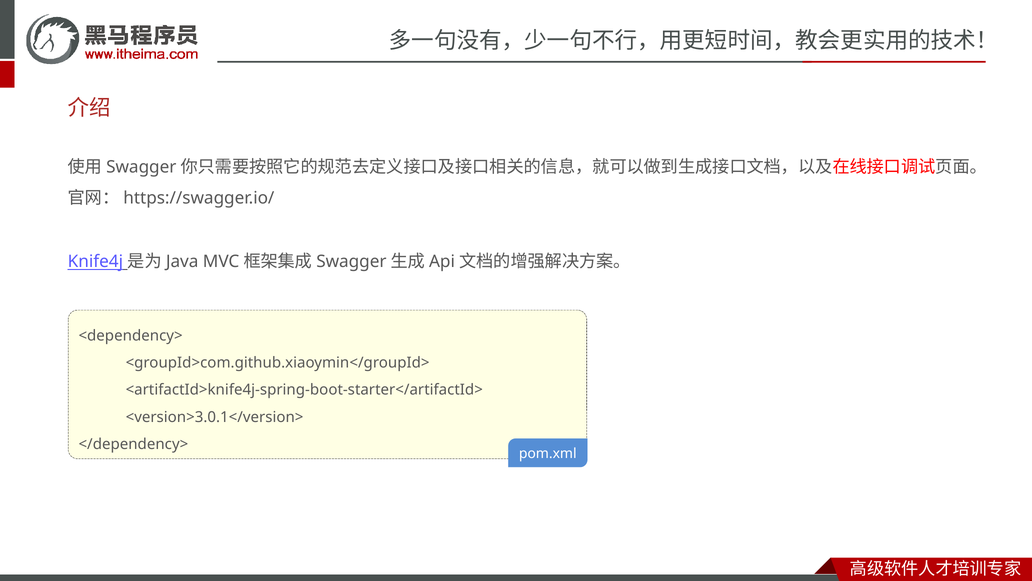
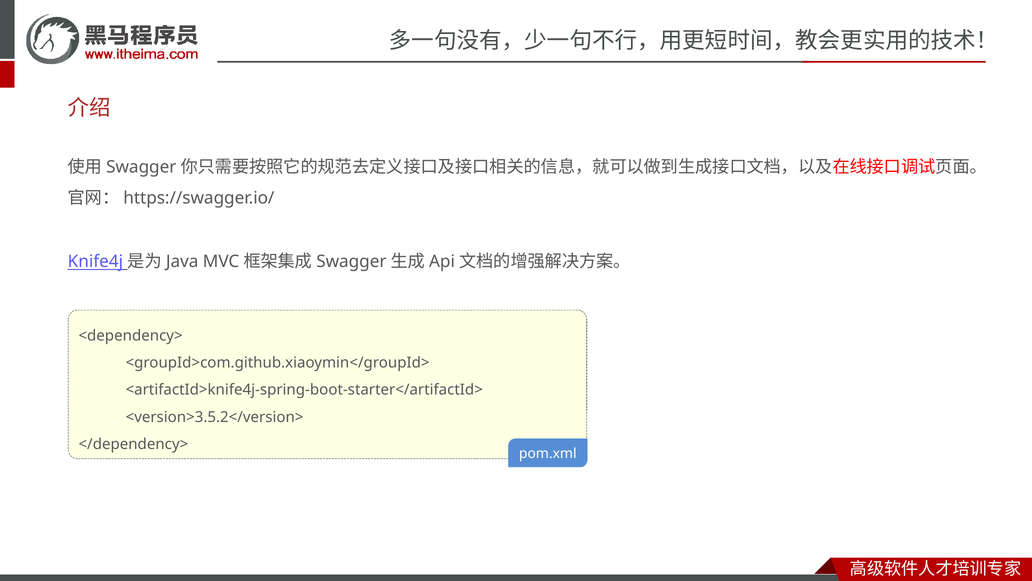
<version>3.0.1</version>: <version>3.0.1</version> -> <version>3.5.2</version>
